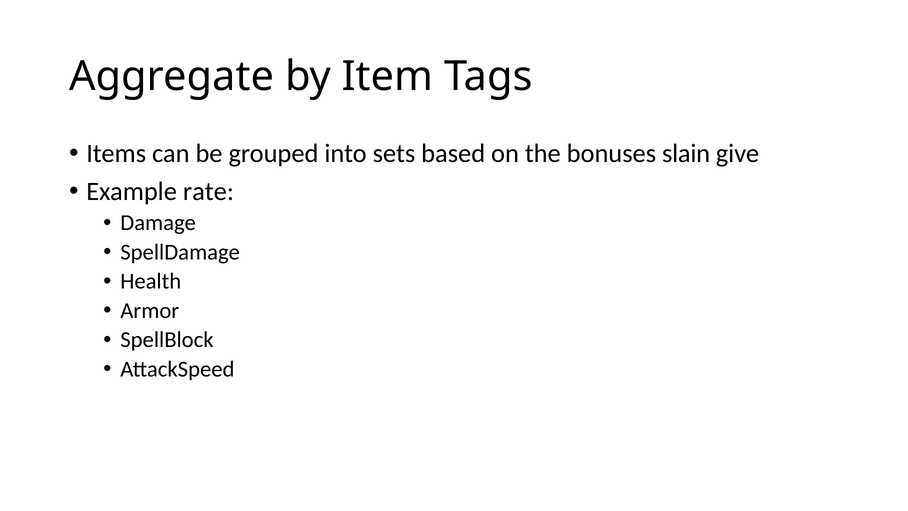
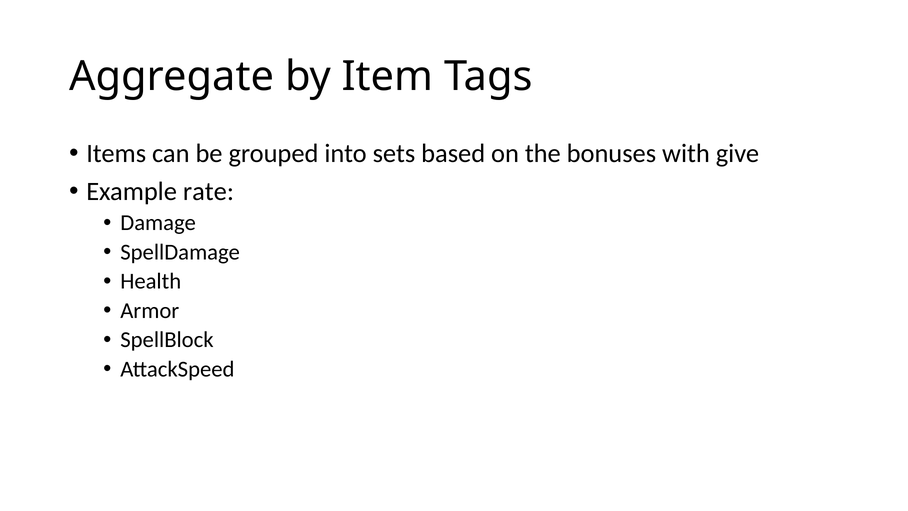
slain: slain -> with
